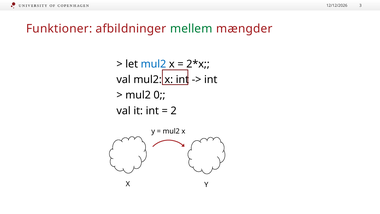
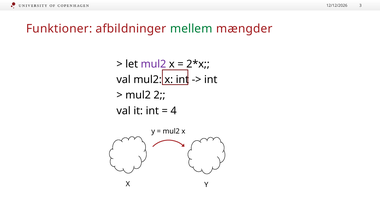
mul2 at (153, 64) colour: blue -> purple
0: 0 -> 2
2: 2 -> 4
